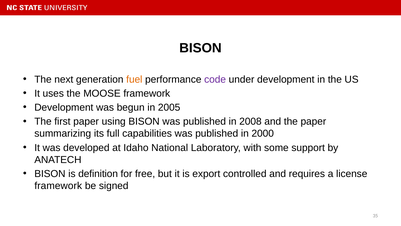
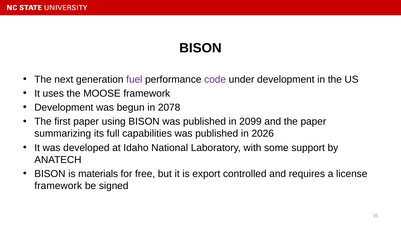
fuel colour: orange -> purple
2005: 2005 -> 2078
2008: 2008 -> 2099
2000: 2000 -> 2026
definition: definition -> materials
